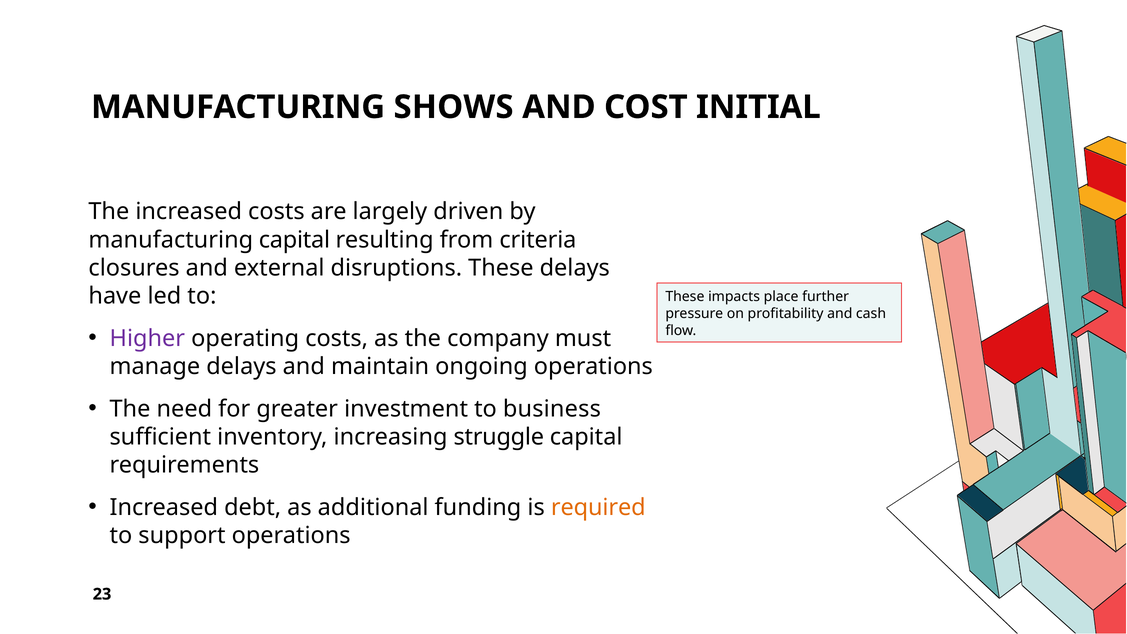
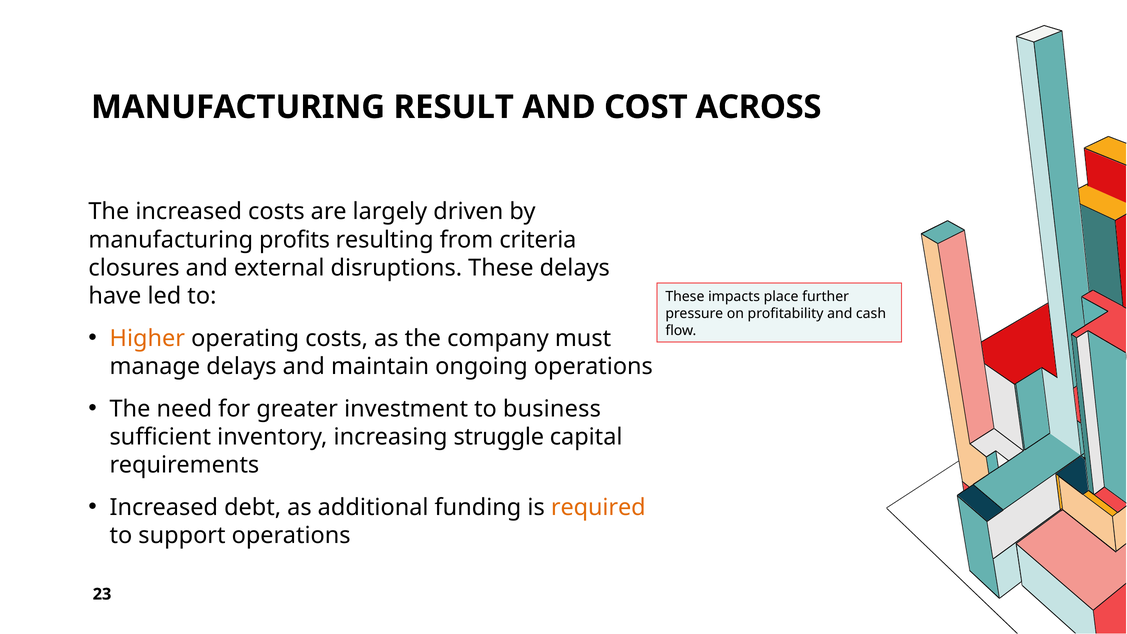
SHOWS: SHOWS -> RESULT
INITIAL: INITIAL -> ACROSS
manufacturing capital: capital -> profits
Higher colour: purple -> orange
